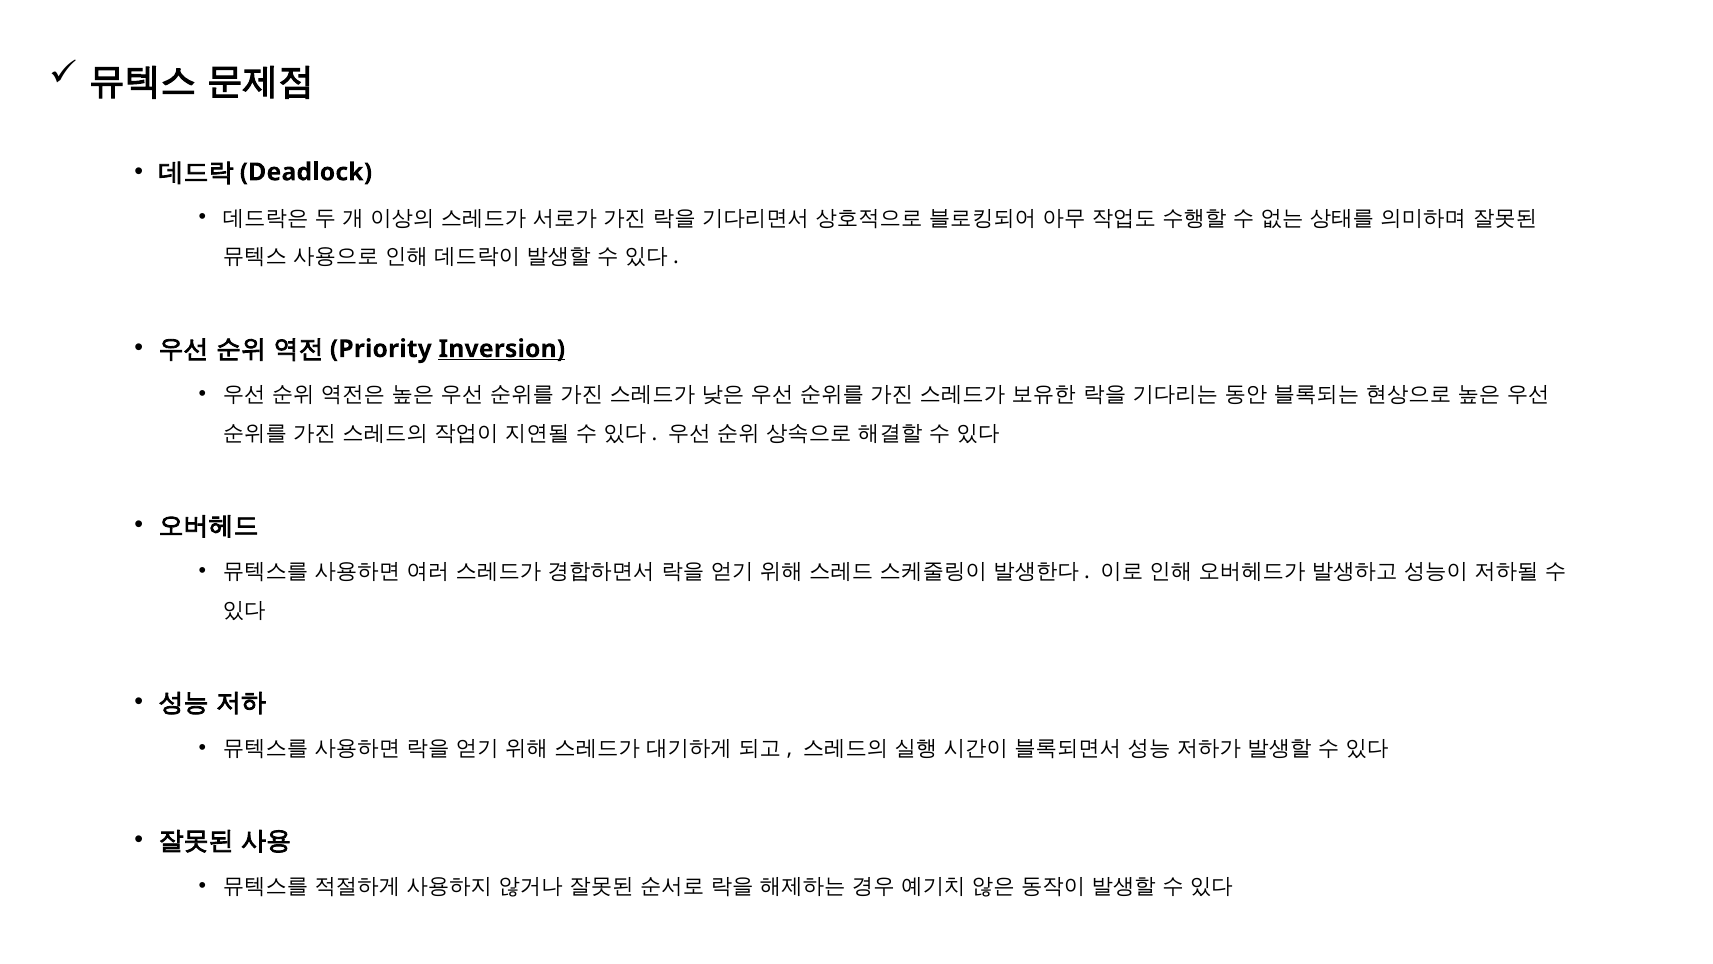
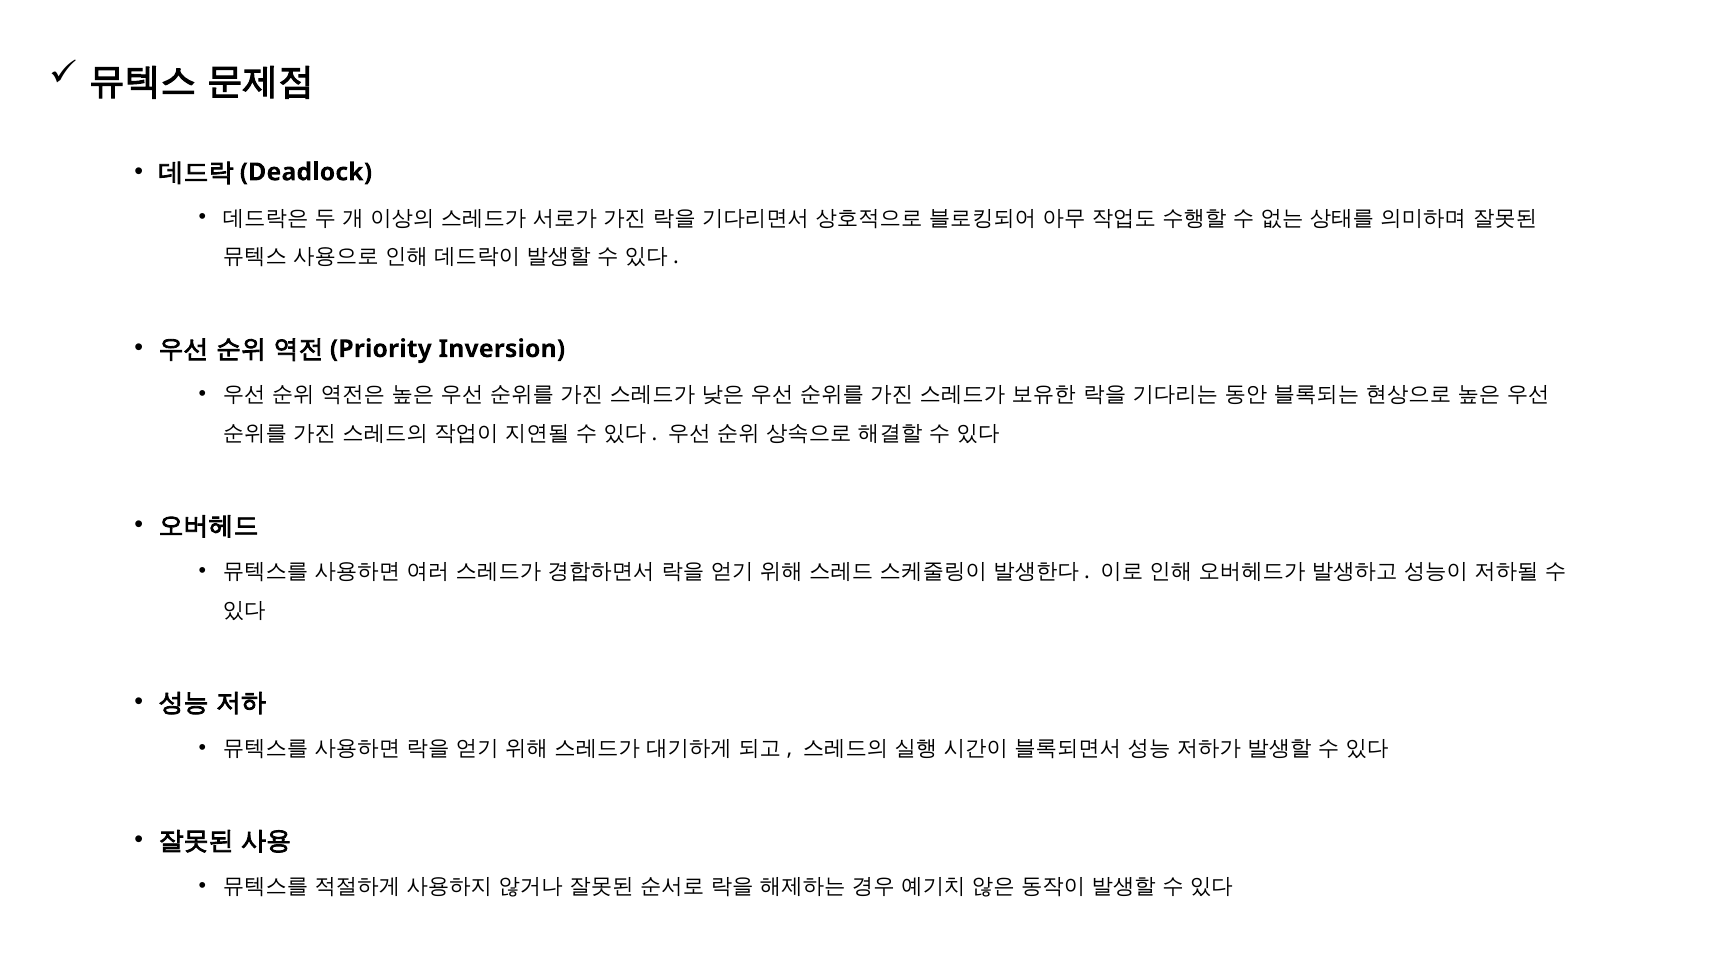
Inversion underline: present -> none
